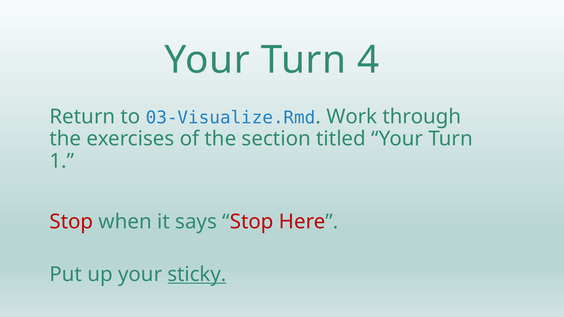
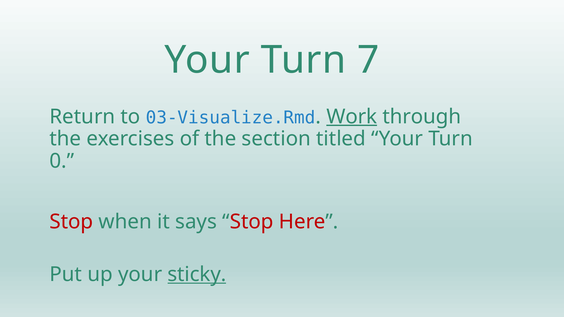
4: 4 -> 7
Work underline: none -> present
1: 1 -> 0
